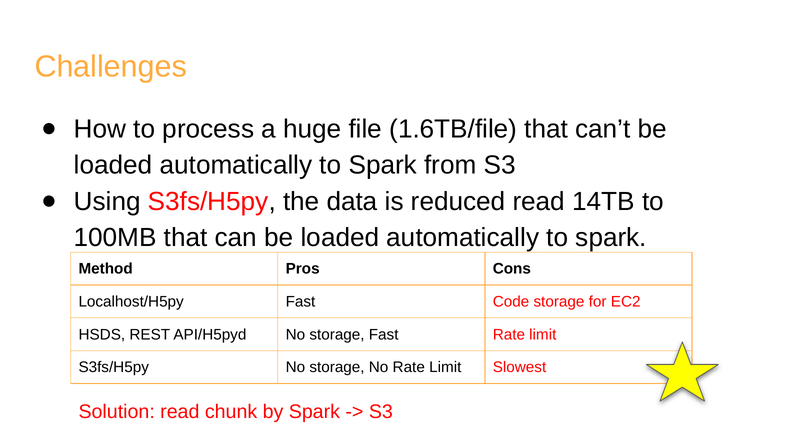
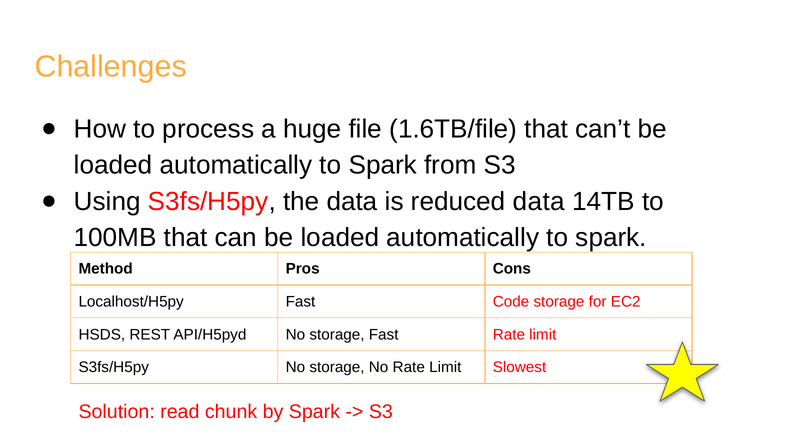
reduced read: read -> data
